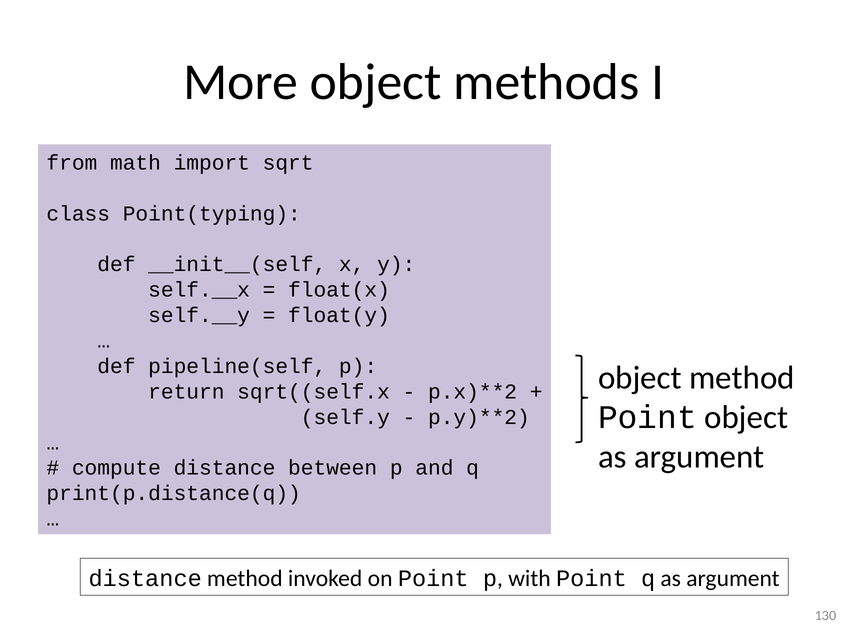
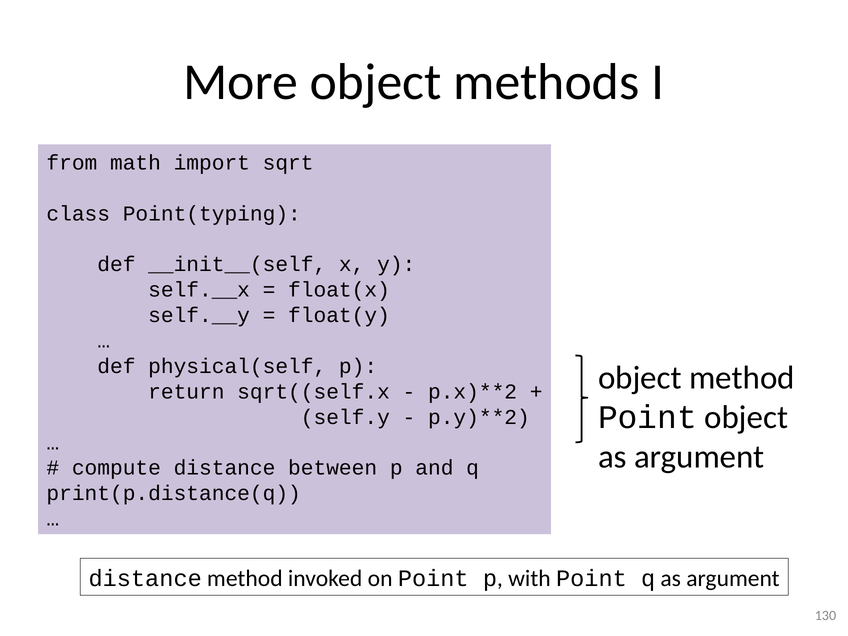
pipeline(self: pipeline(self -> physical(self
